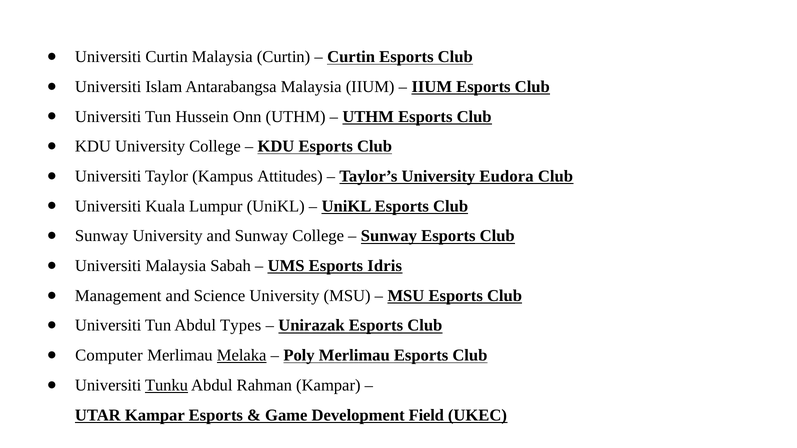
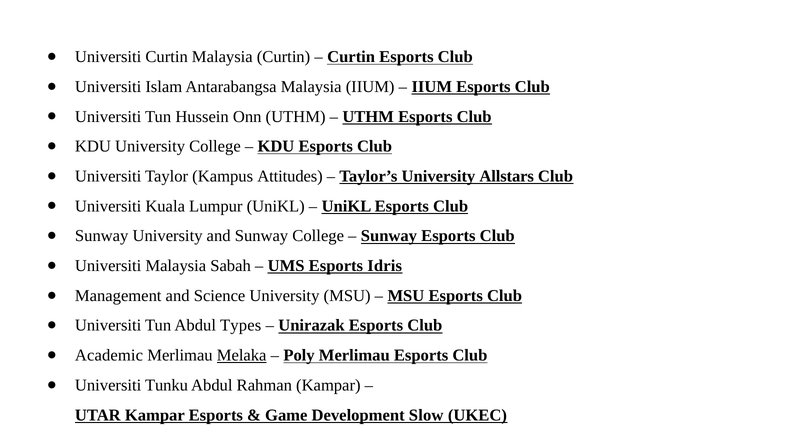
Eudora: Eudora -> Allstars
Computer: Computer -> Academic
Tunku underline: present -> none
Field: Field -> Slow
